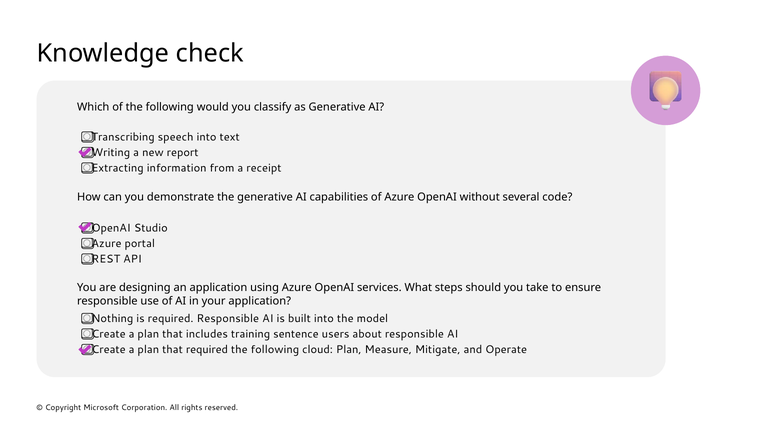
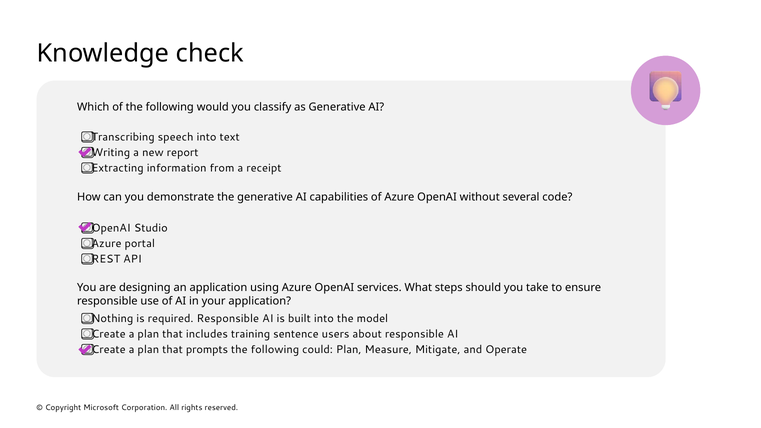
that required: required -> prompts
cloud: cloud -> could
